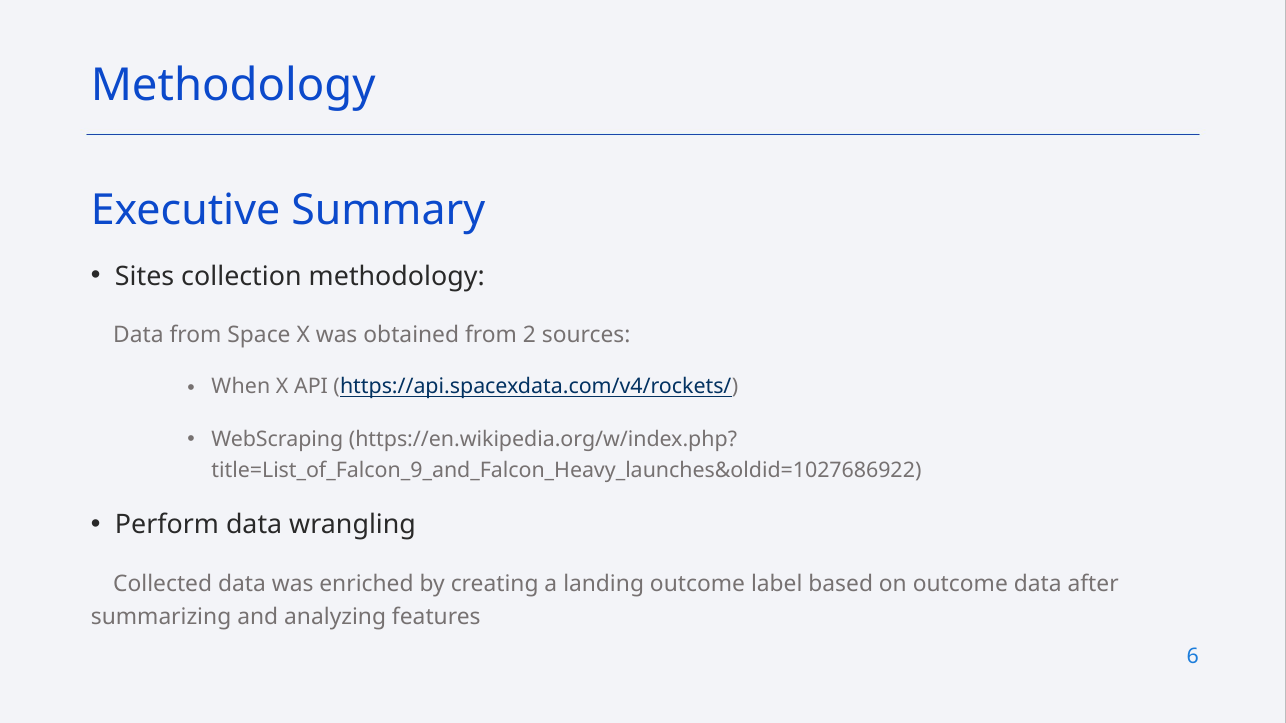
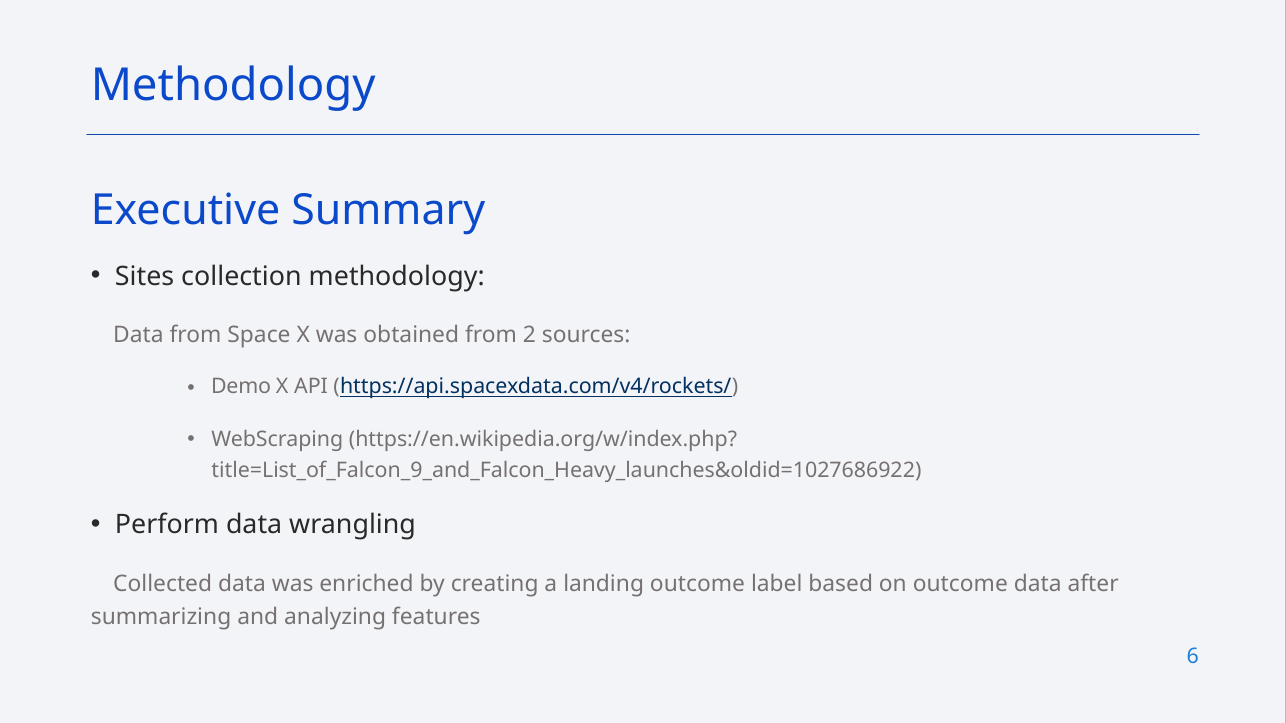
When: When -> Demo
